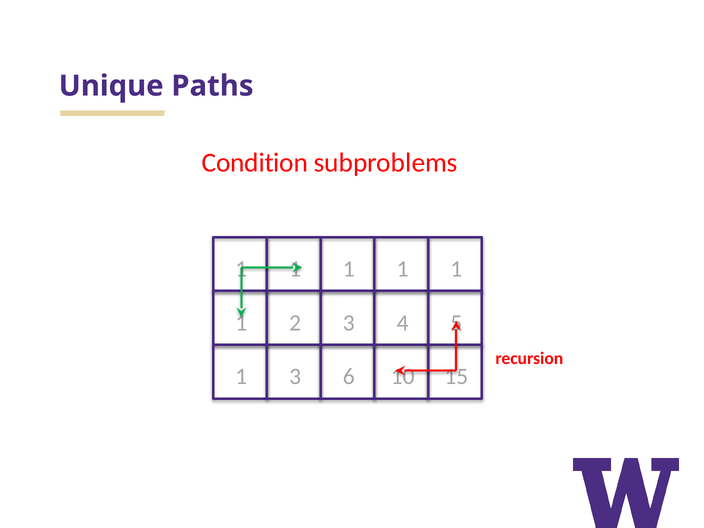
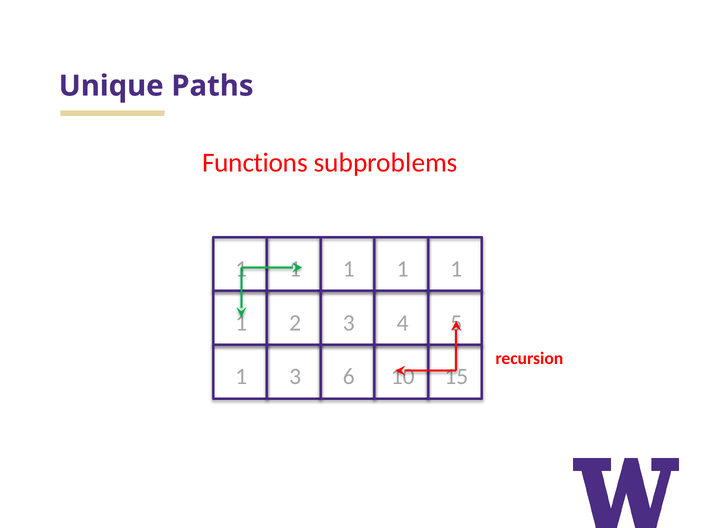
Condition: Condition -> Functions
